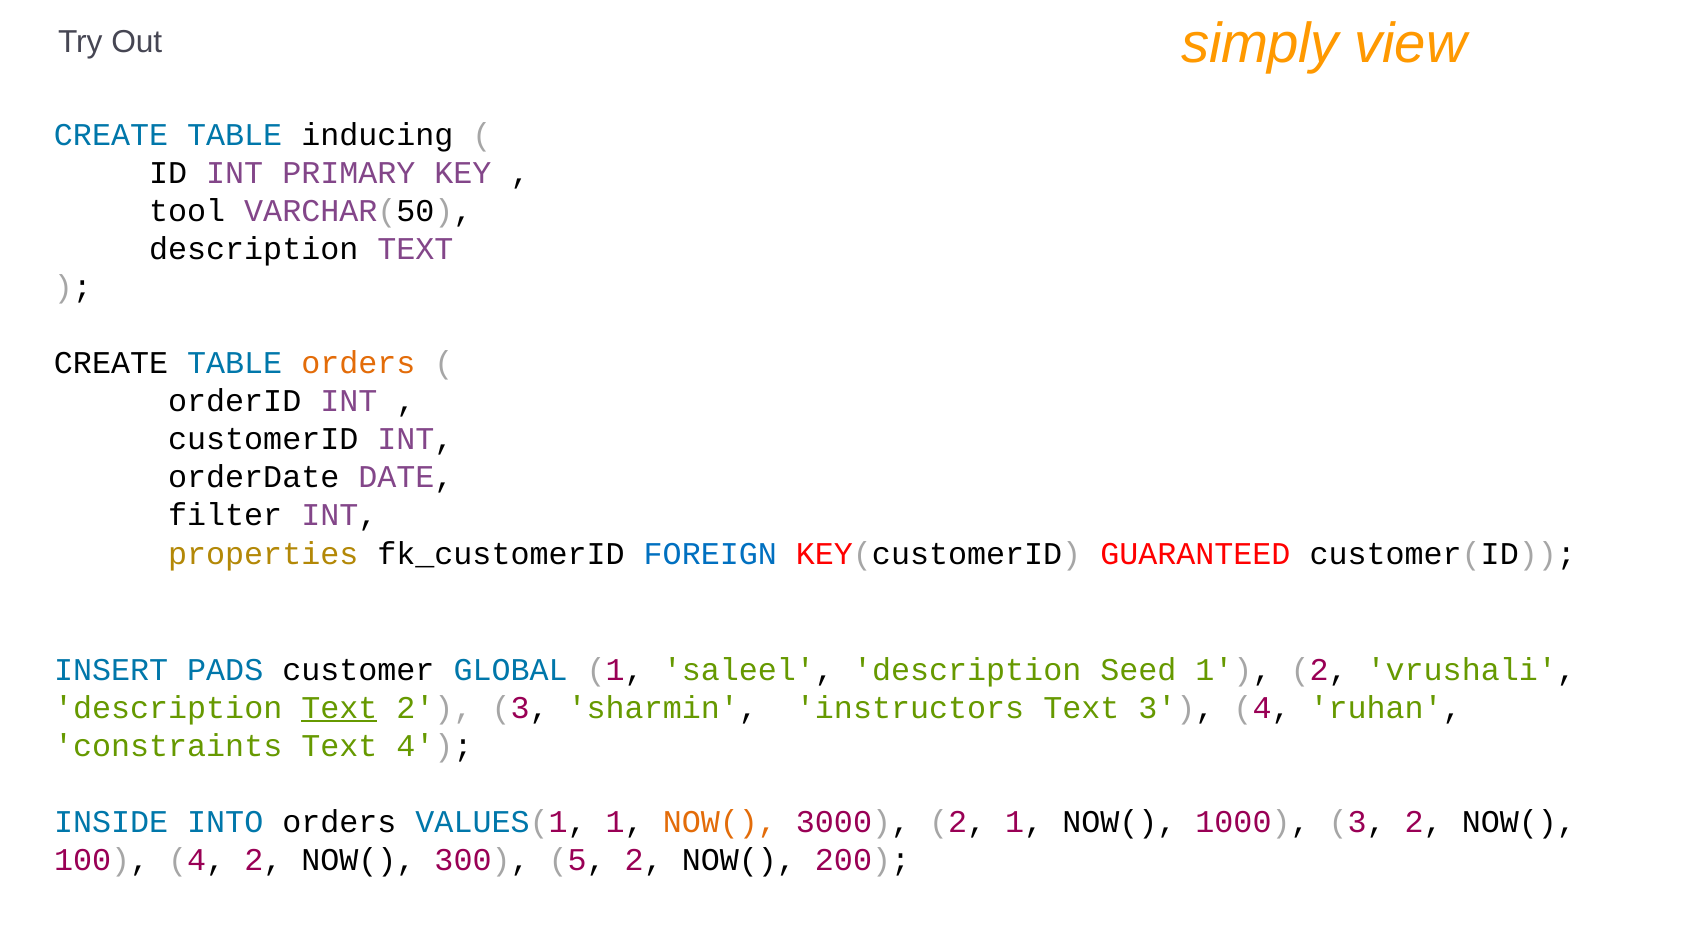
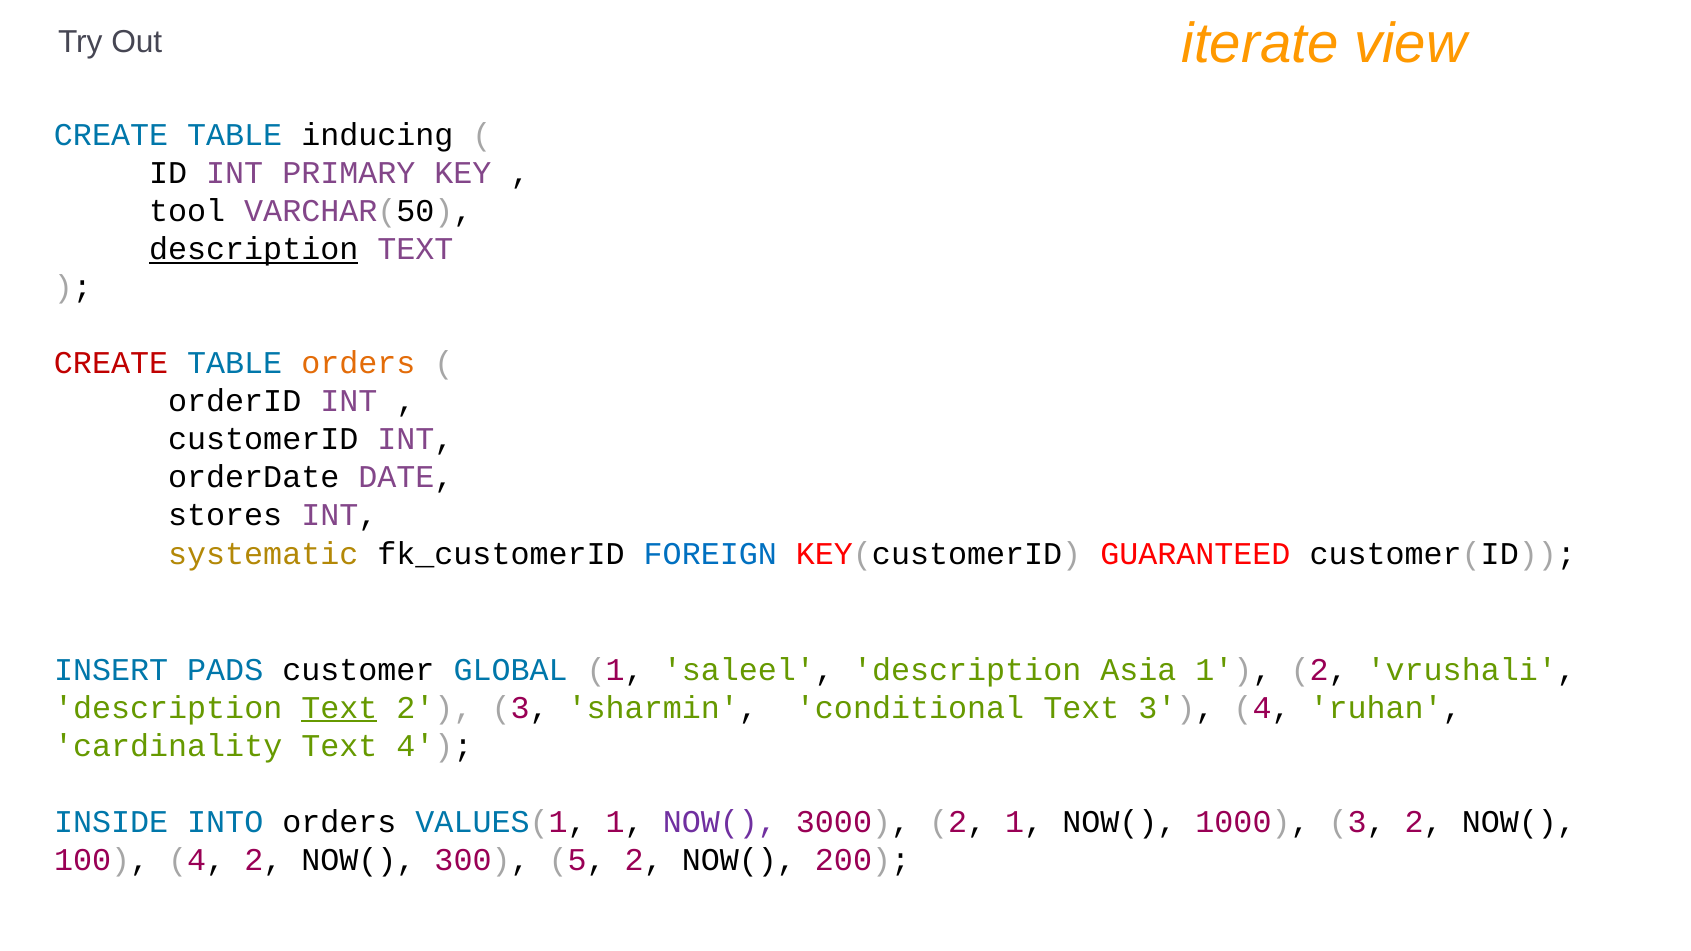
simply: simply -> iterate
description at (254, 249) underline: none -> present
CREATE at (111, 363) colour: black -> red
filter: filter -> stores
properties: properties -> systematic
Seed: Seed -> Asia
instructors: instructors -> conditional
constraints: constraints -> cardinality
NOW( at (720, 822) colour: orange -> purple
